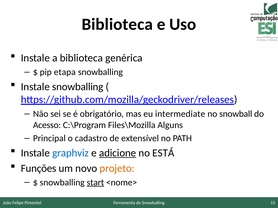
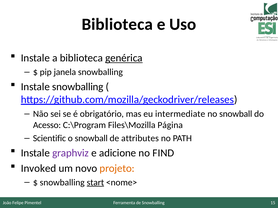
genérica underline: none -> present
etapa: etapa -> janela
Alguns: Alguns -> Página
Principal: Principal -> Scientific
o cadastro: cadastro -> snowball
extensível: extensível -> attributes
graphviz colour: blue -> purple
adicione underline: present -> none
ESTÁ: ESTÁ -> FIND
Funções: Funções -> Invoked
